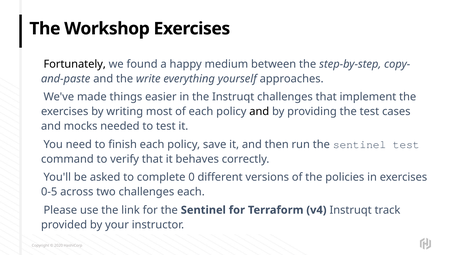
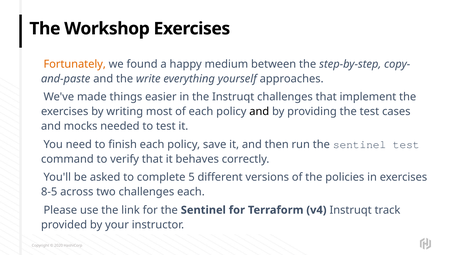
Fortunately colour: black -> orange
0: 0 -> 5
0-5: 0-5 -> 8-5
